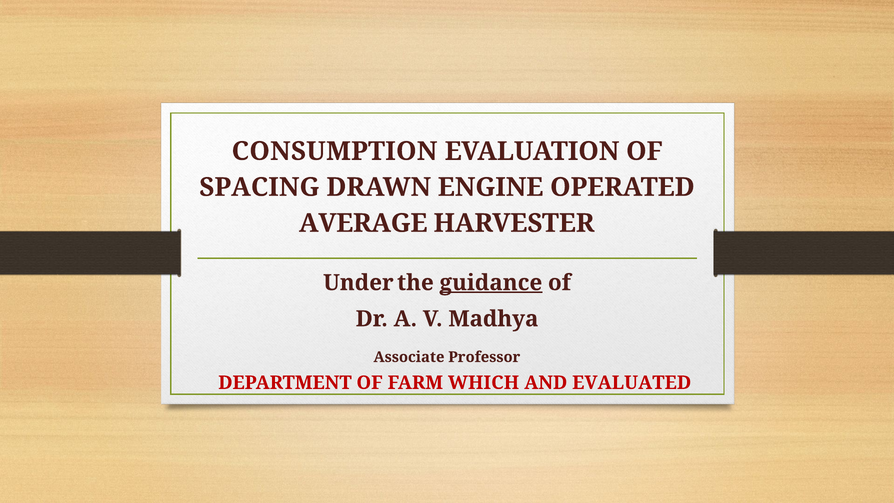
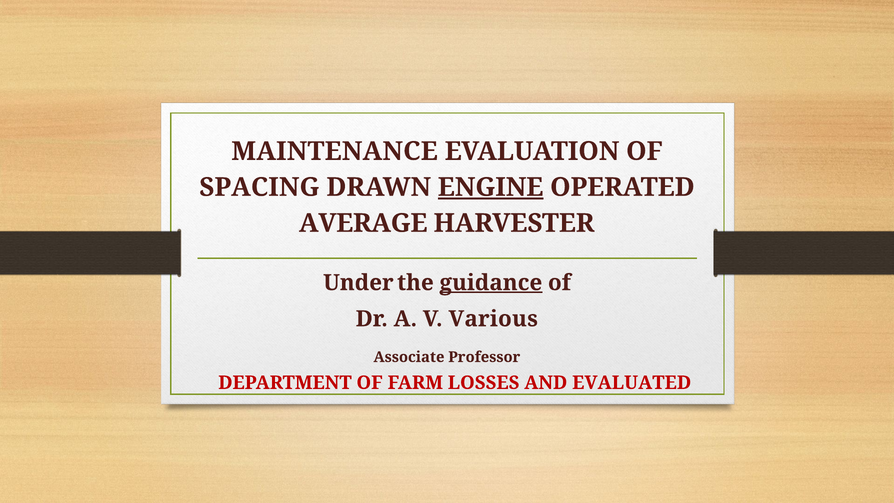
CONSUMPTION: CONSUMPTION -> MAINTENANCE
ENGINE underline: none -> present
Madhya: Madhya -> Various
WHICH: WHICH -> LOSSES
